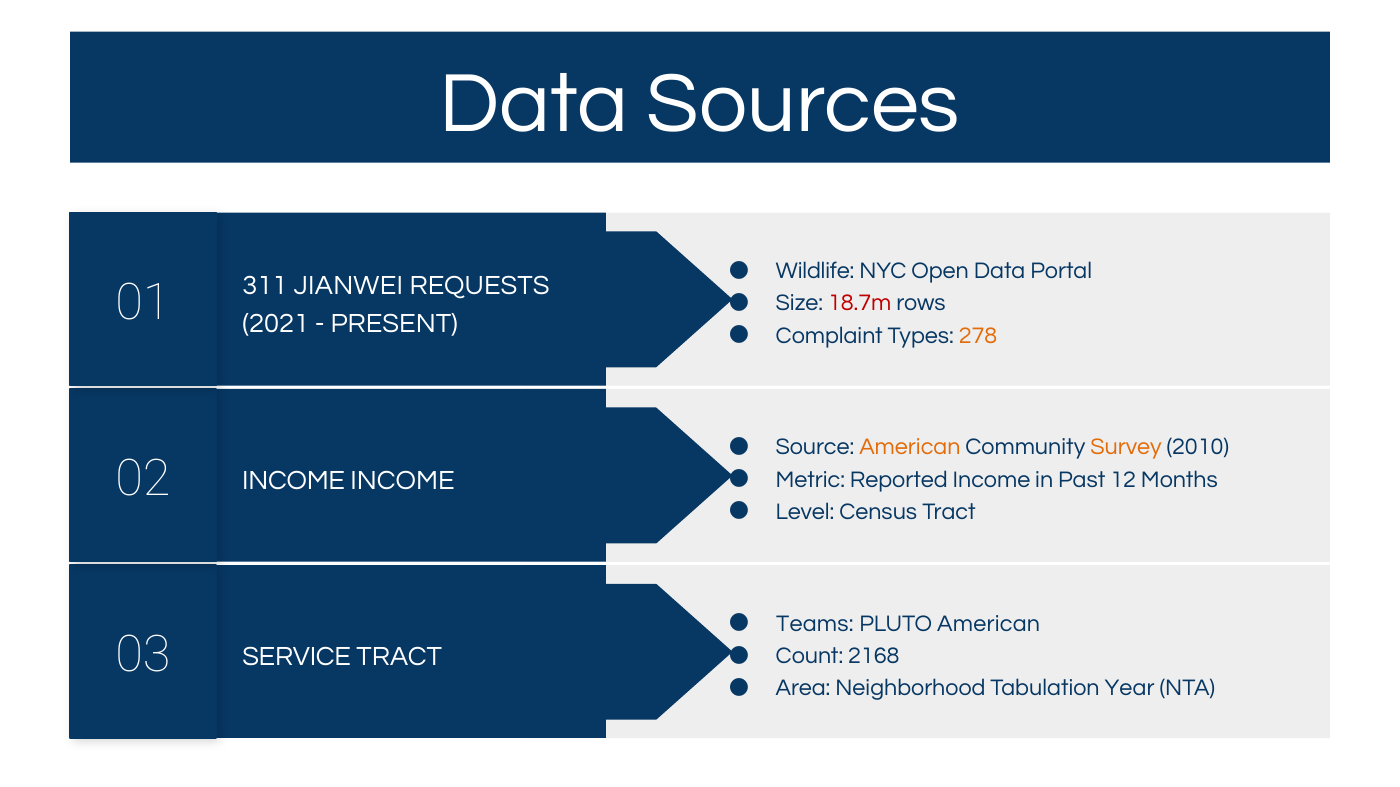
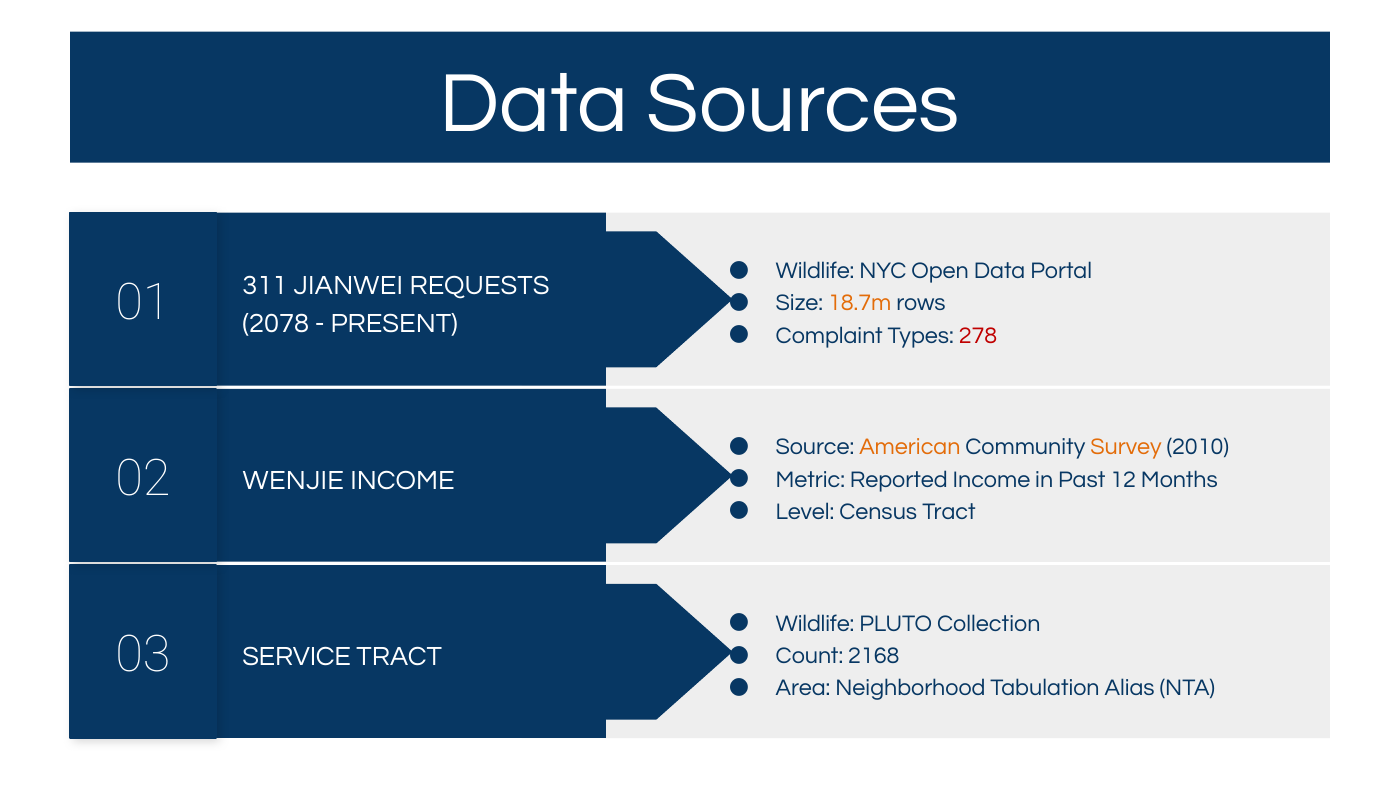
18.7m colour: red -> orange
2021: 2021 -> 2078
278 colour: orange -> red
INCOME at (294, 481): INCOME -> WENJIE
Teams at (815, 624): Teams -> Wildlife
PLUTO American: American -> Collection
Year: Year -> Alias
